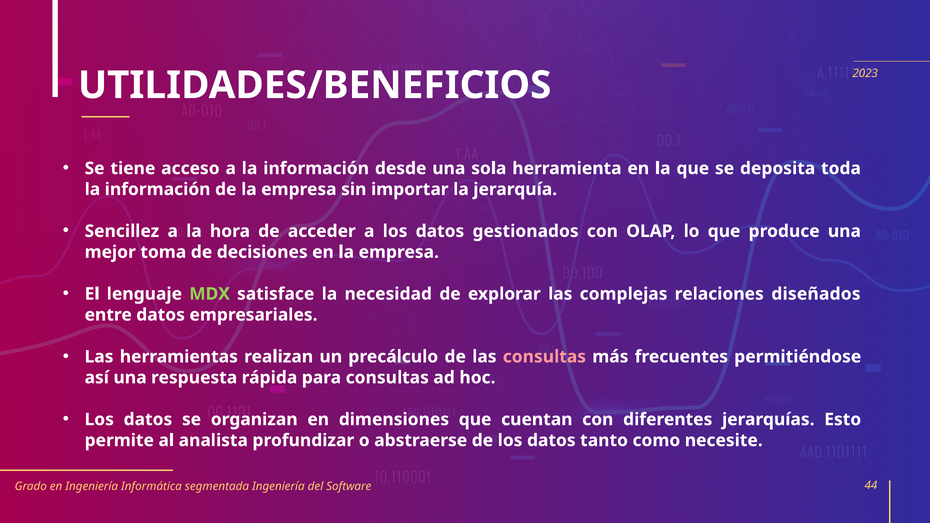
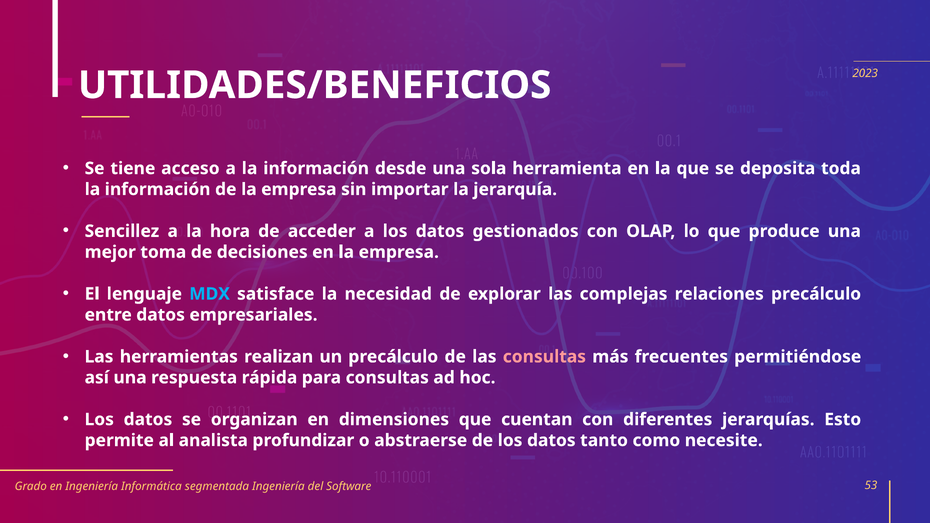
MDX colour: light green -> light blue
relaciones diseñados: diseñados -> precálculo
44: 44 -> 53
